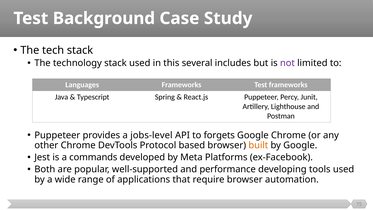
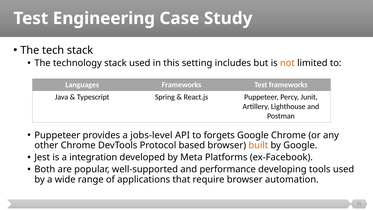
Background: Background -> Engineering
several: several -> setting
not colour: purple -> orange
commands: commands -> integration
